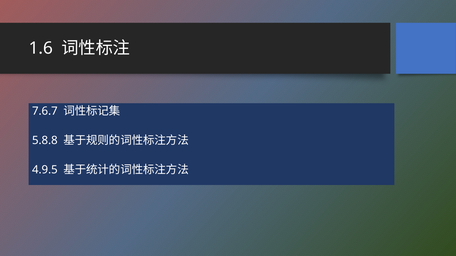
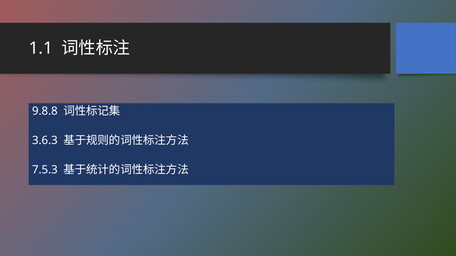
1.6: 1.6 -> 1.1
7.6.7: 7.6.7 -> 9.8.8
5.8.8: 5.8.8 -> 3.6.3
4.9.5: 4.9.5 -> 7.5.3
